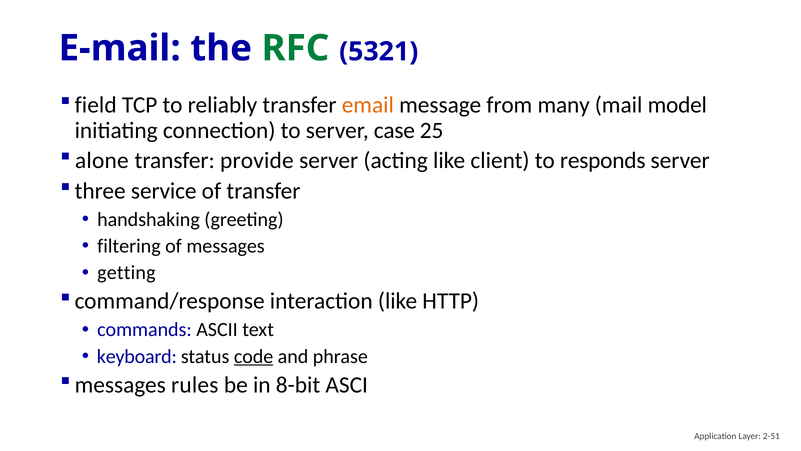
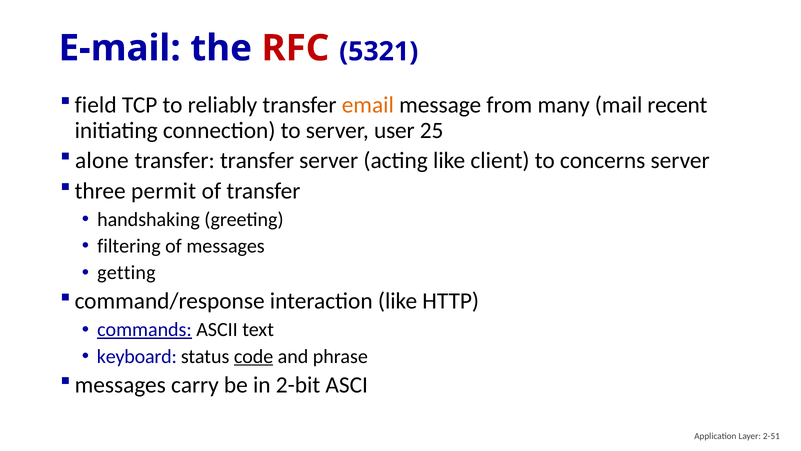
RFC colour: green -> red
model: model -> recent
case: case -> user
transfer provide: provide -> transfer
responds: responds -> concerns
service: service -> permit
commands underline: none -> present
rules: rules -> carry
8-bit: 8-bit -> 2-bit
